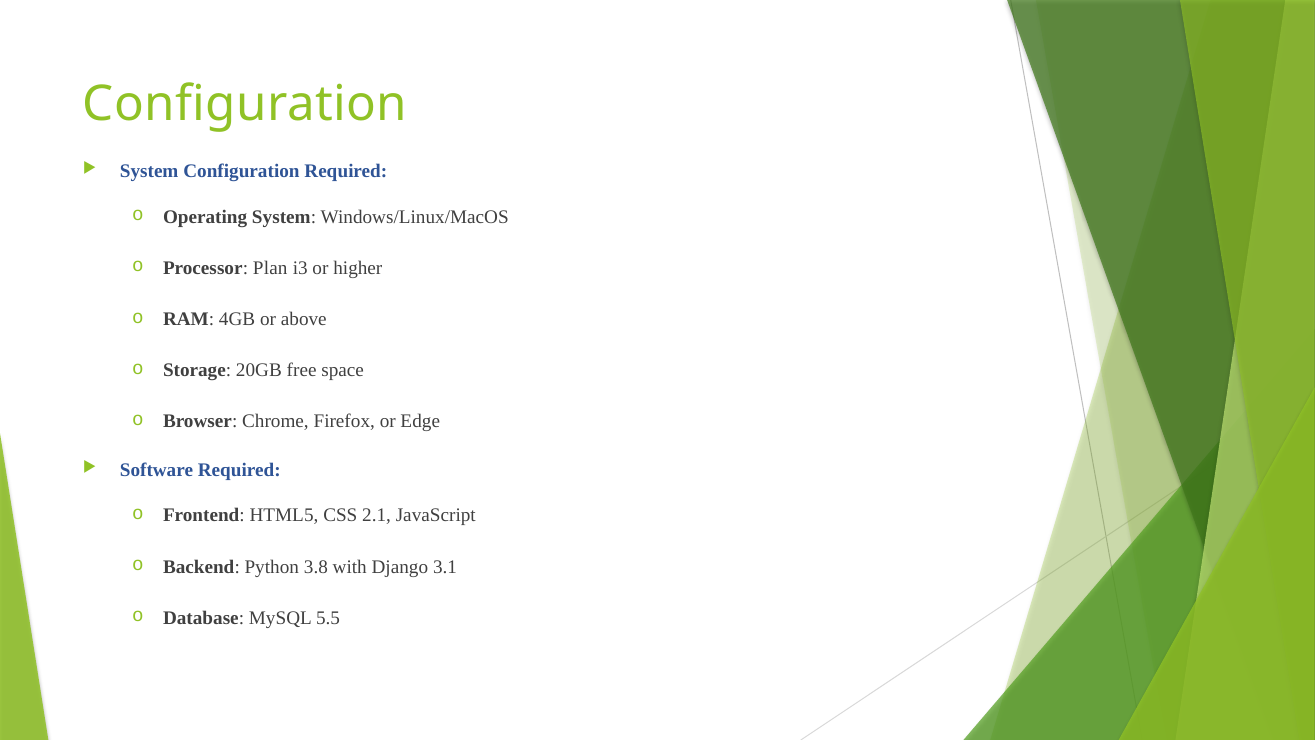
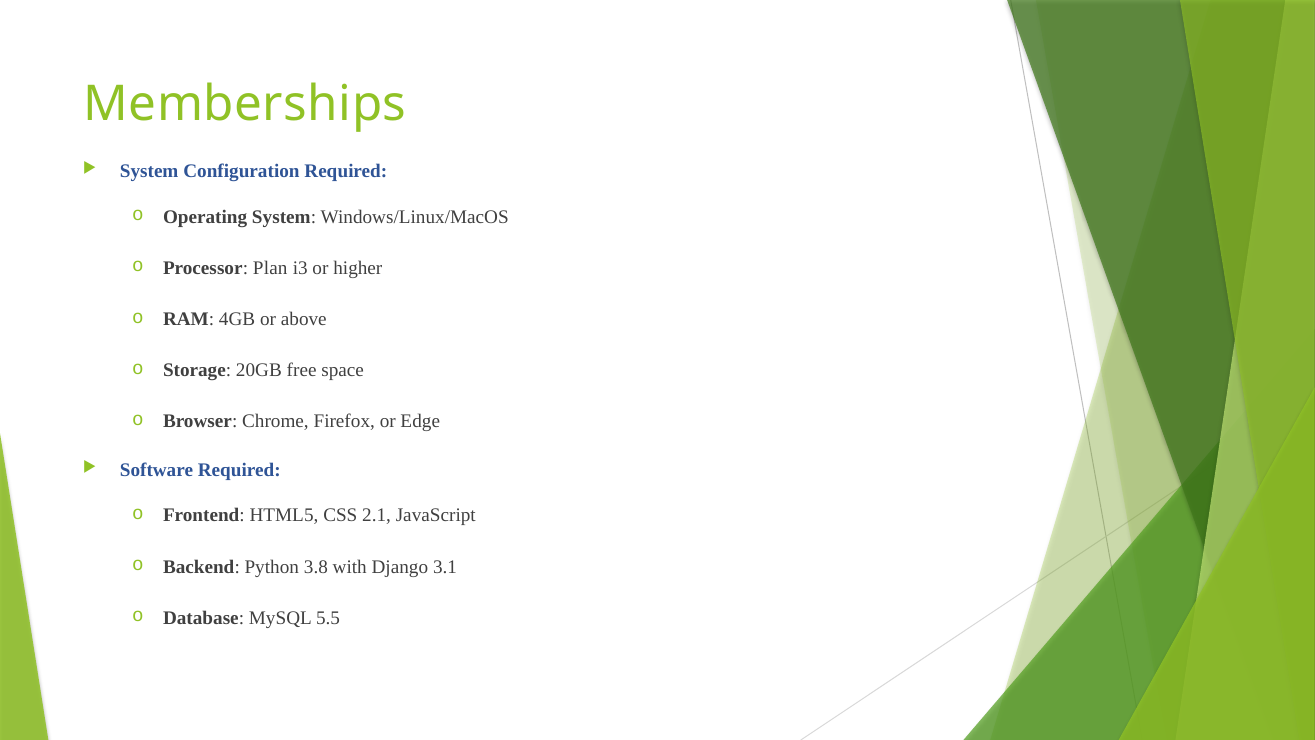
Configuration at (245, 104): Configuration -> Memberships
